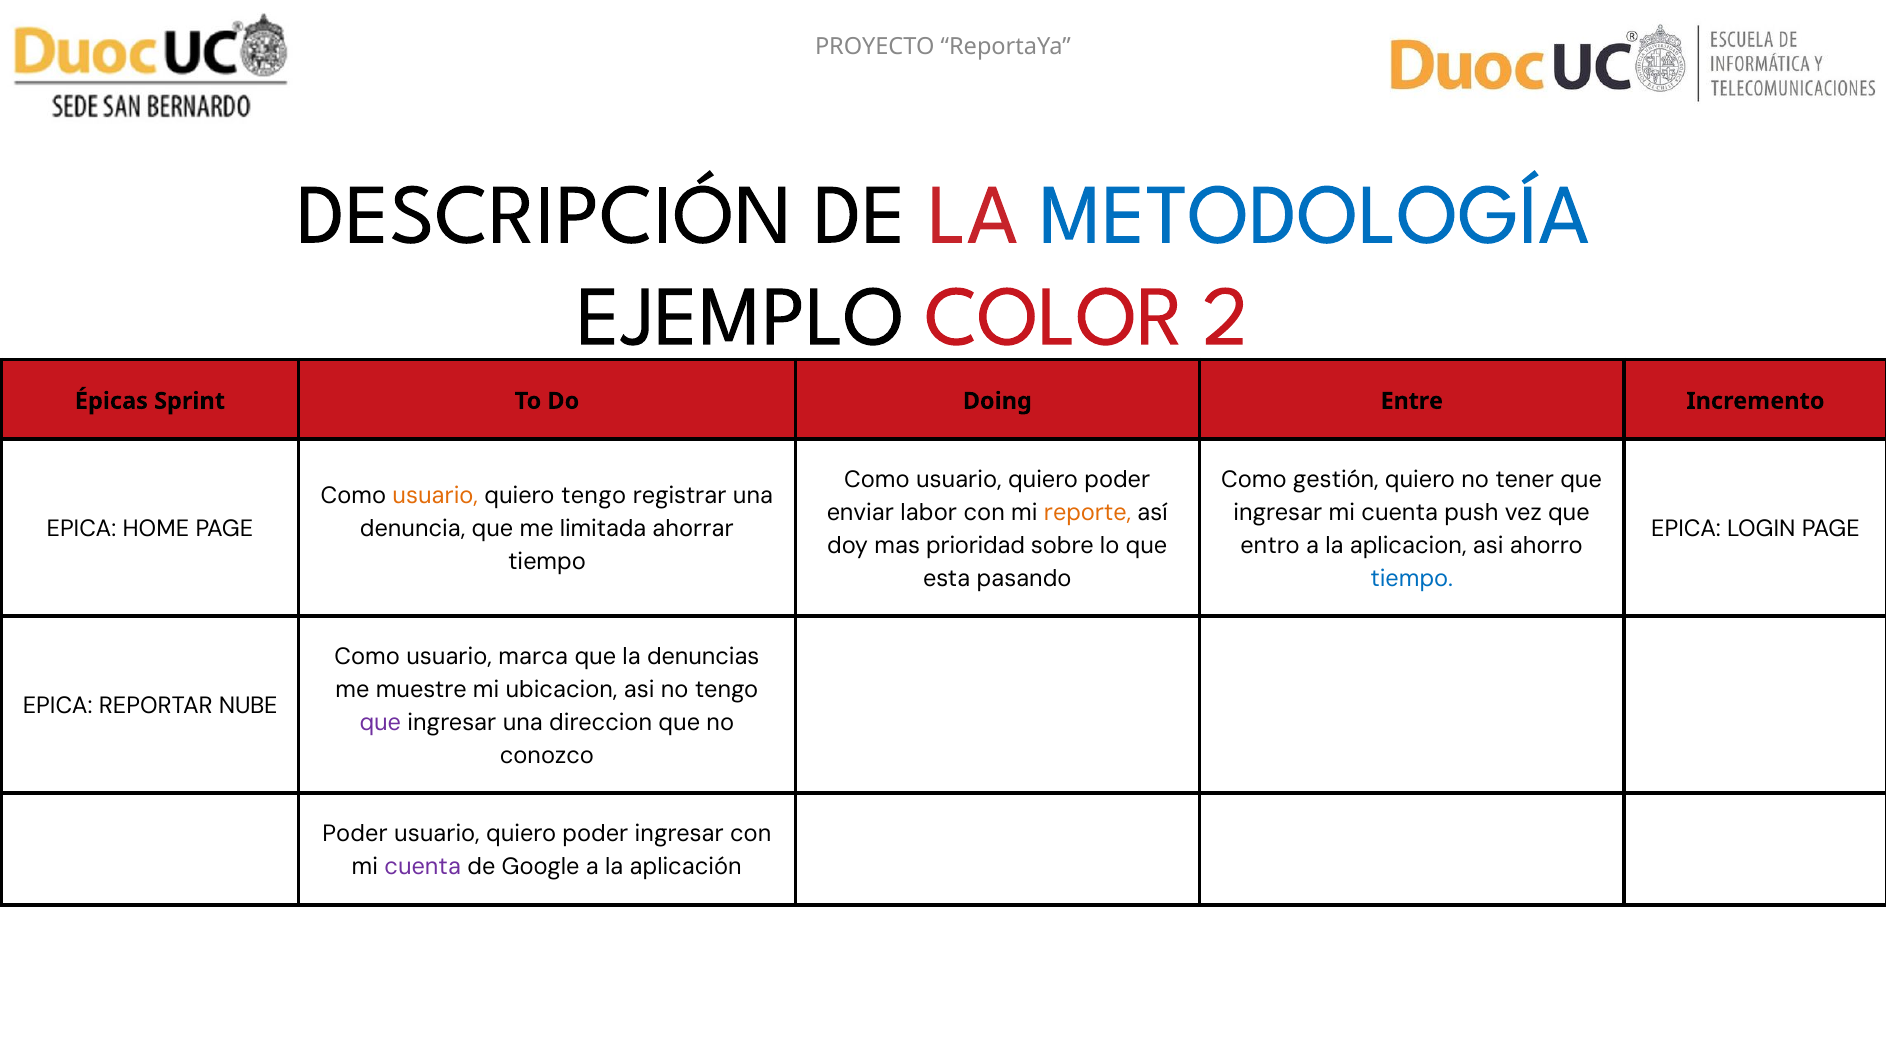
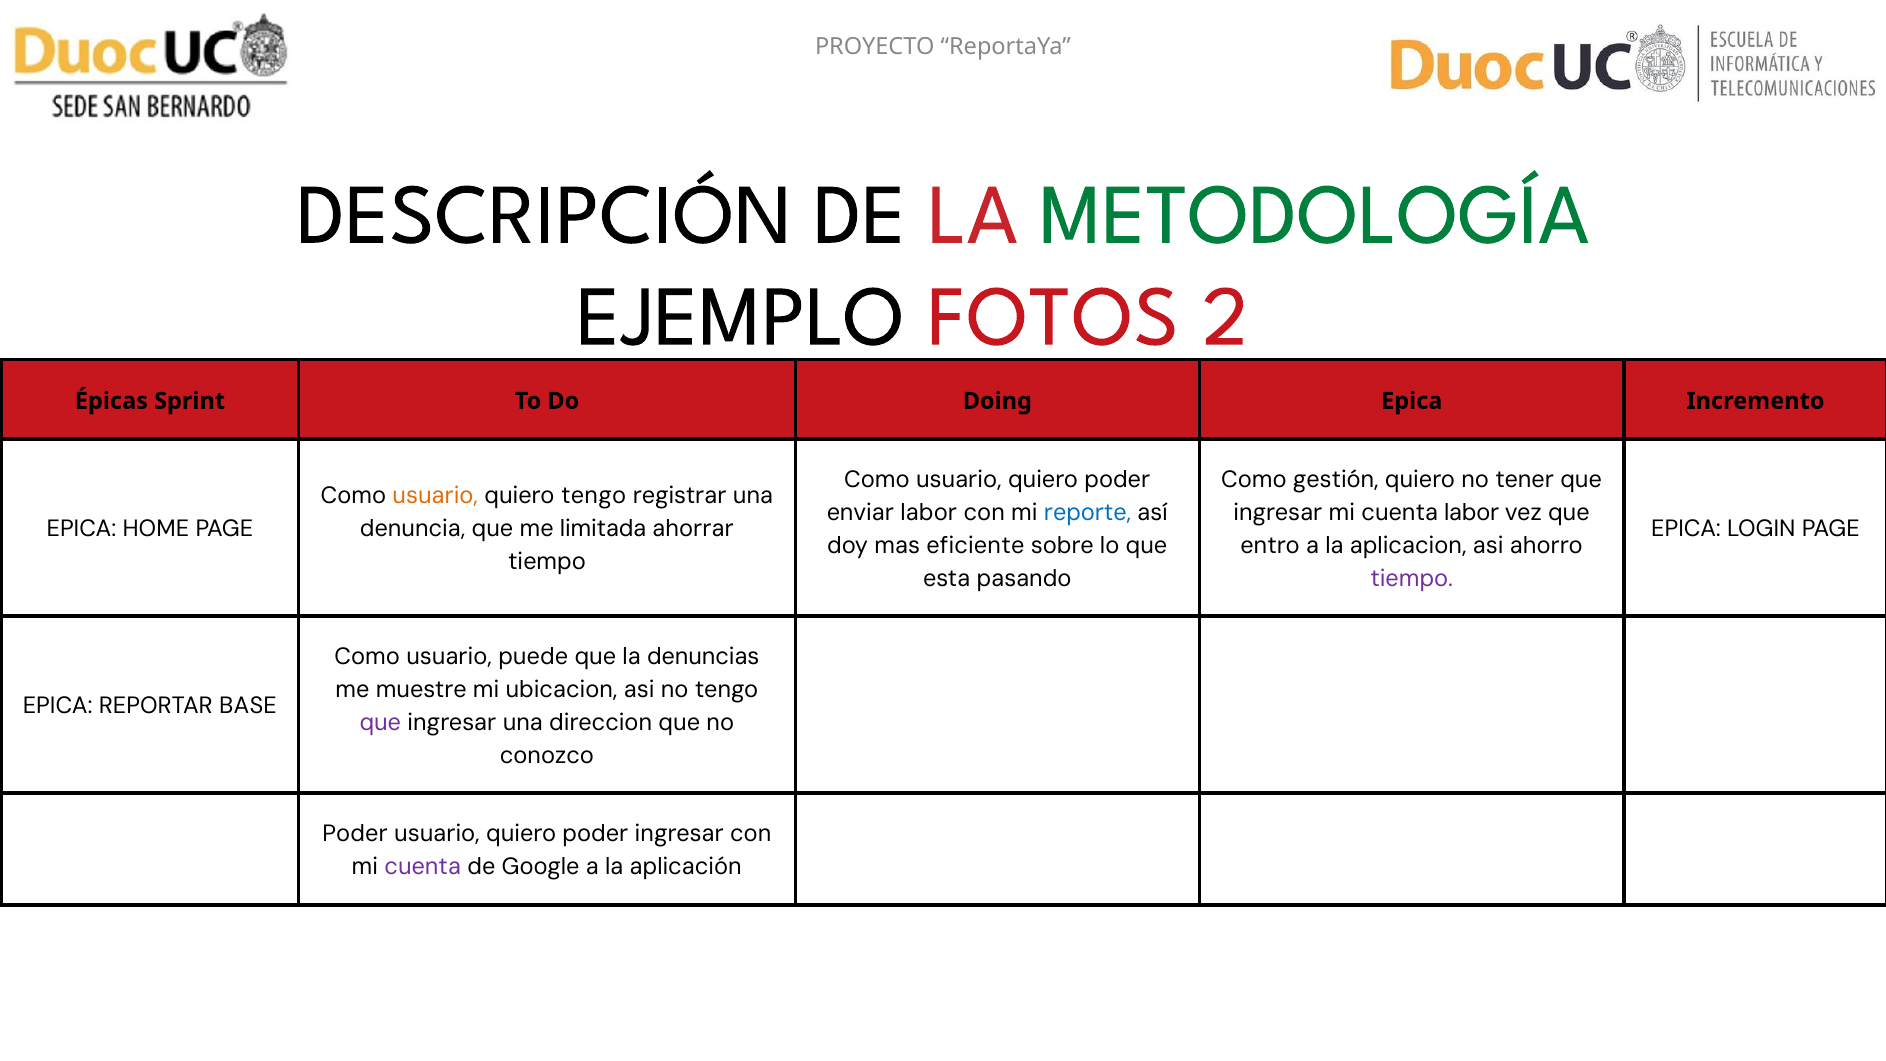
METODOLOGÍA colour: blue -> green
COLOR: COLOR -> FOTOS
Doing Entre: Entre -> Epica
reporte colour: orange -> blue
cuenta push: push -> labor
prioridad: prioridad -> eficiente
tiempo at (1412, 578) colour: blue -> purple
marca: marca -> puede
NUBE: NUBE -> BASE
